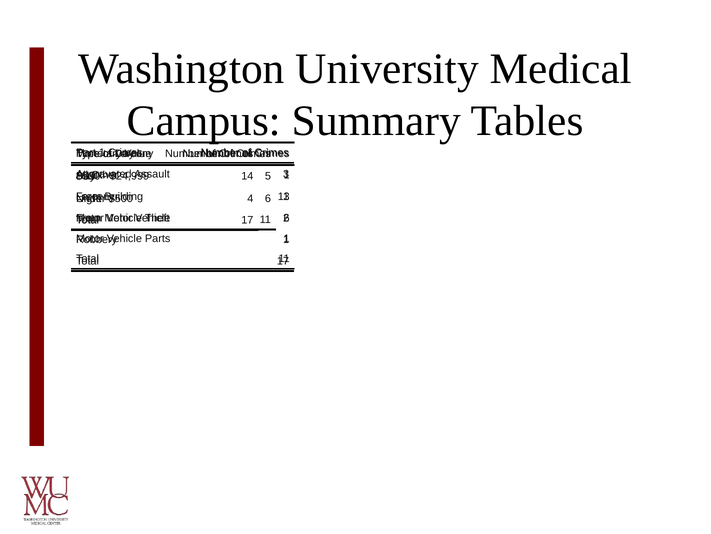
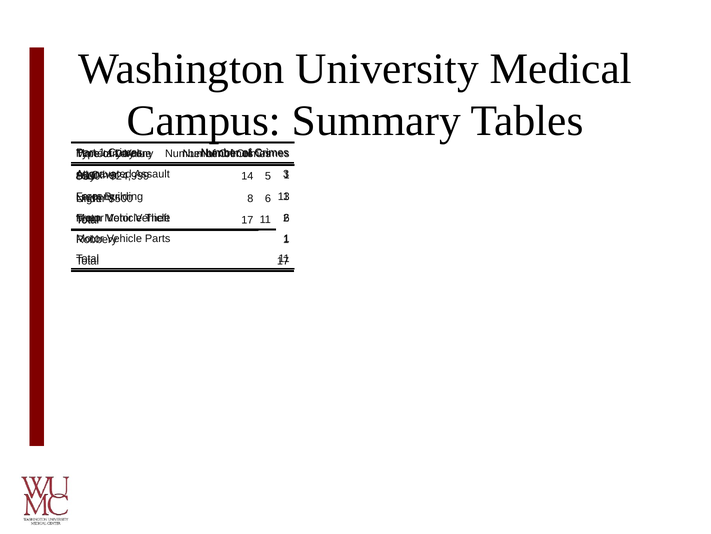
4: 4 -> 8
